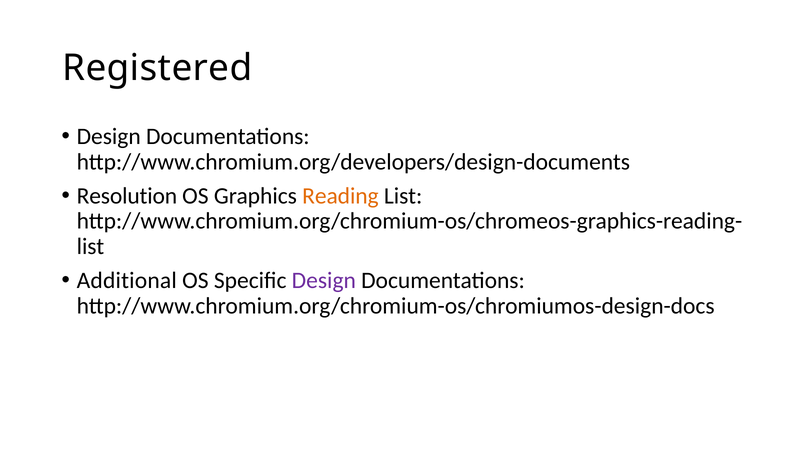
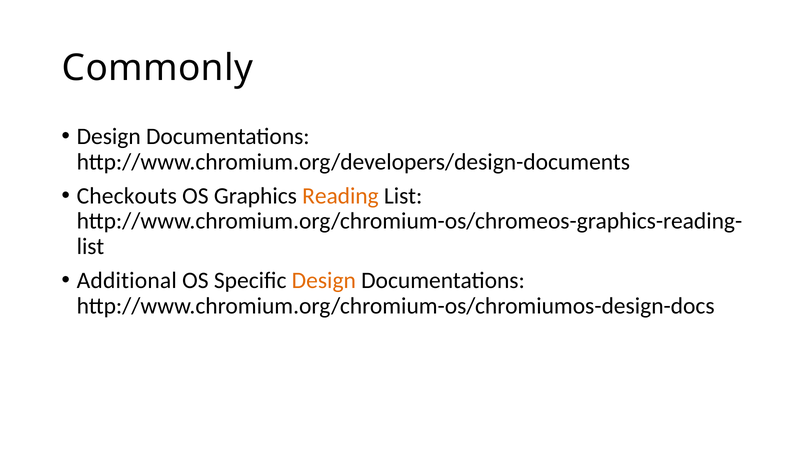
Registered: Registered -> Commonly
Resolution: Resolution -> Checkouts
Design at (324, 280) colour: purple -> orange
